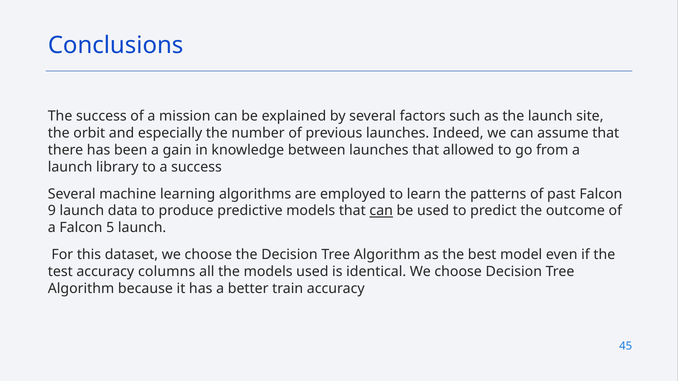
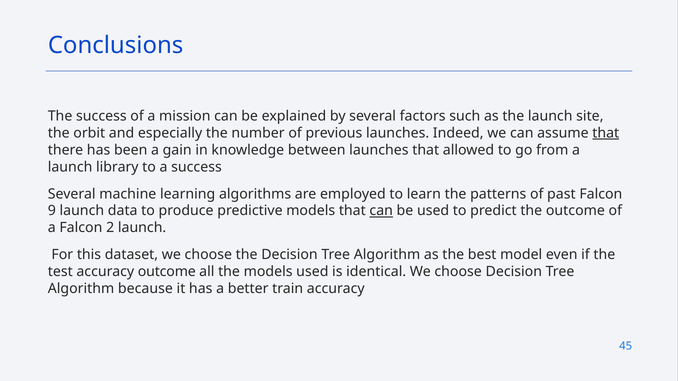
that at (606, 133) underline: none -> present
5: 5 -> 2
accuracy columns: columns -> outcome
